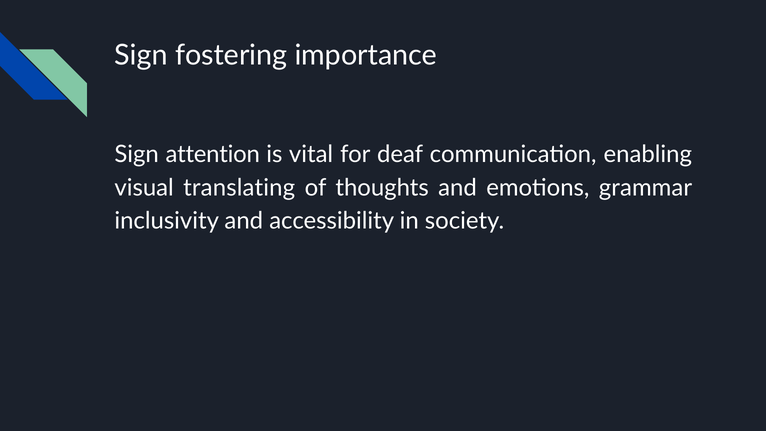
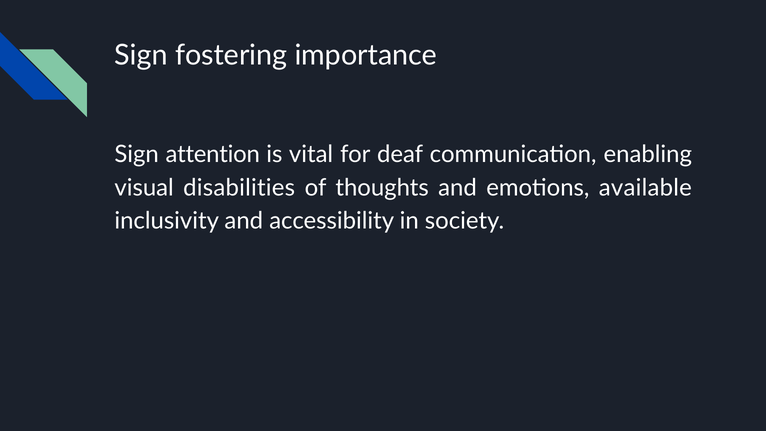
translating: translating -> disabilities
grammar: grammar -> available
